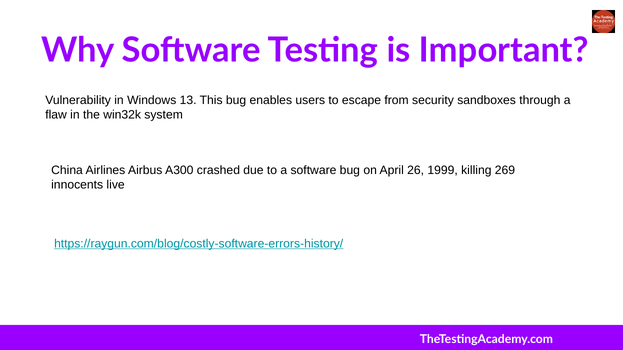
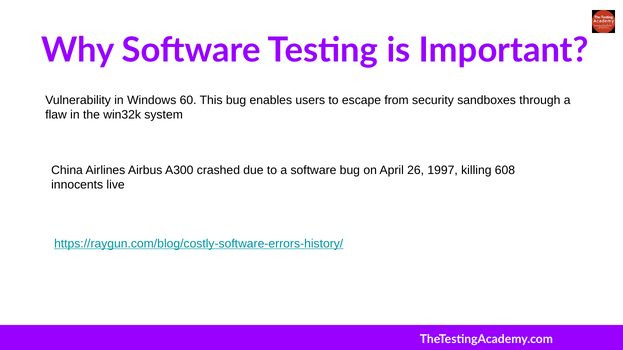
13: 13 -> 60
1999: 1999 -> 1997
269: 269 -> 608
